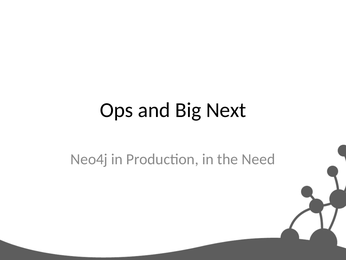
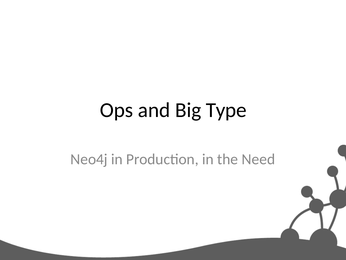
Next: Next -> Type
